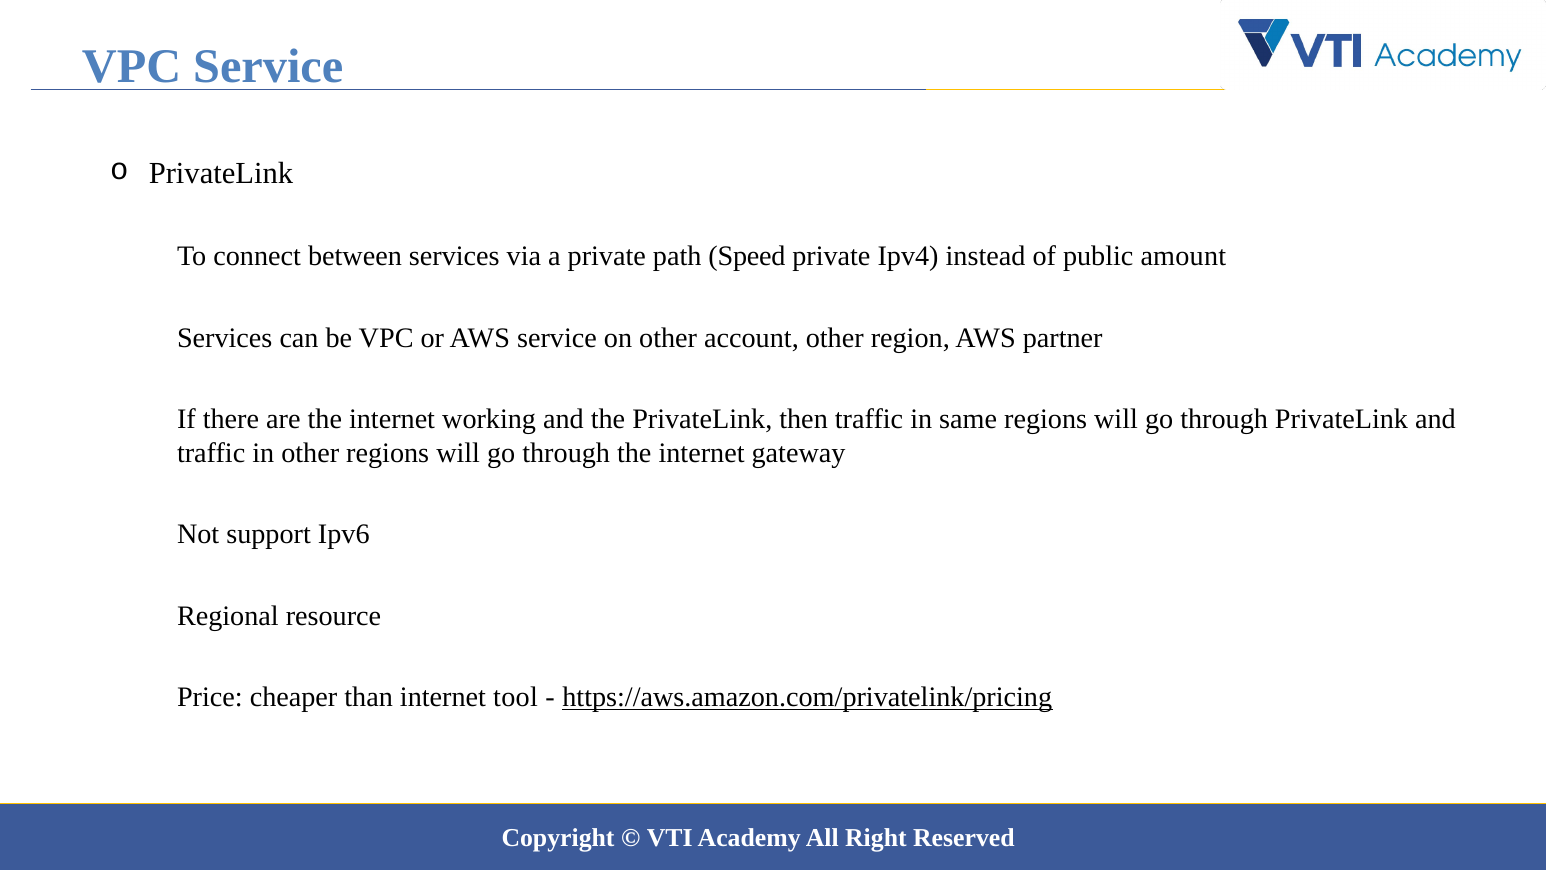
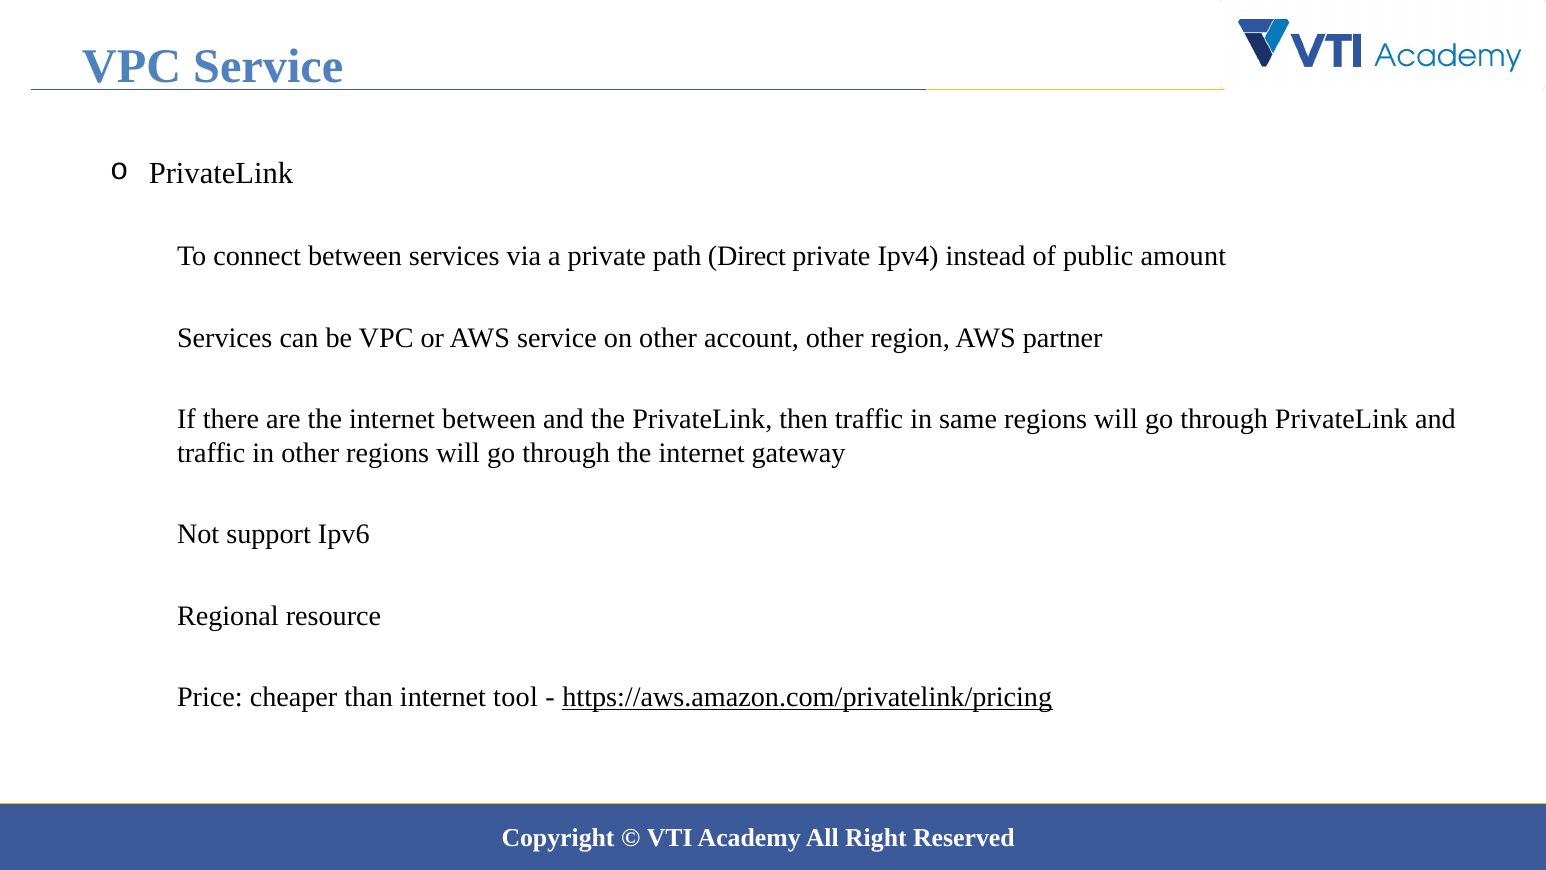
Speed: Speed -> Direct
internet working: working -> between
